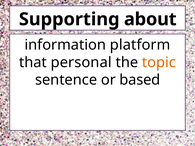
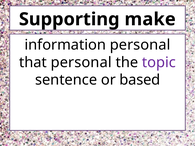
about: about -> make
information platform: platform -> personal
topic colour: orange -> purple
